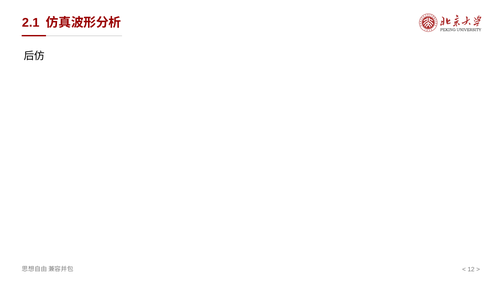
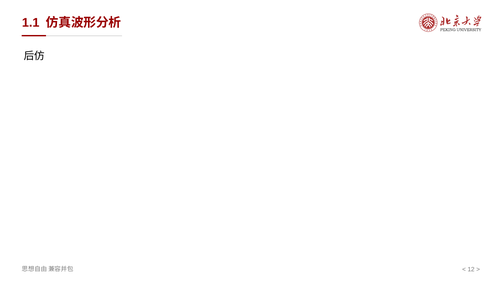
2.1: 2.1 -> 1.1
